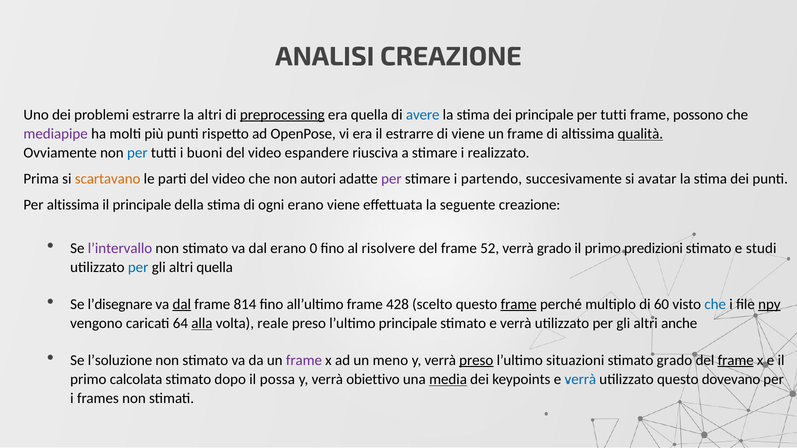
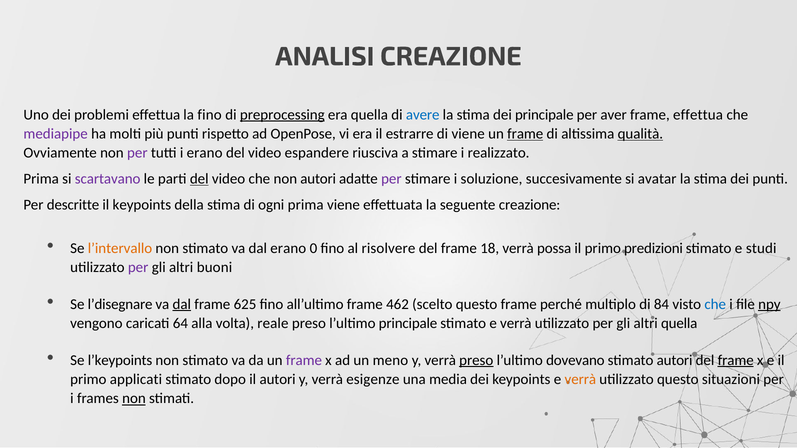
problemi estrarre: estrarre -> effettua
la altri: altri -> fino
tutti at (614, 115): tutti -> aver
frame possono: possono -> effettua
frame at (525, 134) underline: none -> present
per at (137, 153) colour: blue -> purple
i buoni: buoni -> erano
scartavano colour: orange -> purple
del at (199, 179) underline: none -> present
partendo: partendo -> soluzione
Per altissima: altissima -> descritte
il principale: principale -> keypoints
ogni erano: erano -> prima
l’intervallo colour: purple -> orange
52: 52 -> 18
verrà grado: grado -> possa
per at (138, 267) colour: blue -> purple
altri quella: quella -> buoni
814: 814 -> 625
428: 428 -> 462
frame at (519, 304) underline: present -> none
60: 60 -> 84
alla underline: present -> none
altri anche: anche -> quella
l’soluzione: l’soluzione -> l’keypoints
situazioni: situazioni -> dovevano
stimato grado: grado -> autori
calcolata: calcolata -> applicati
il possa: possa -> autori
obiettivo: obiettivo -> esigenze
media underline: present -> none
verrà at (580, 380) colour: blue -> orange
dovevano: dovevano -> situazioni
non at (134, 399) underline: none -> present
